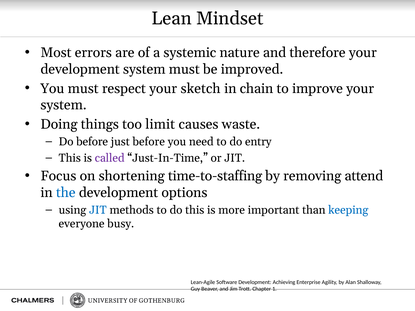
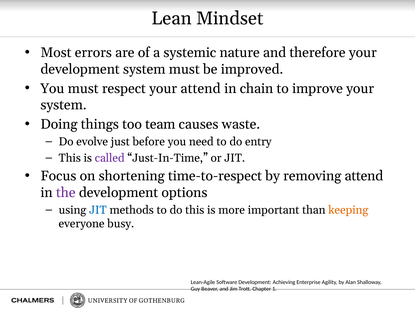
your sketch: sketch -> attend
limit: limit -> team
Do before: before -> evolve
time-to-staffing: time-to-staffing -> time-to-respect
the colour: blue -> purple
keeping colour: blue -> orange
